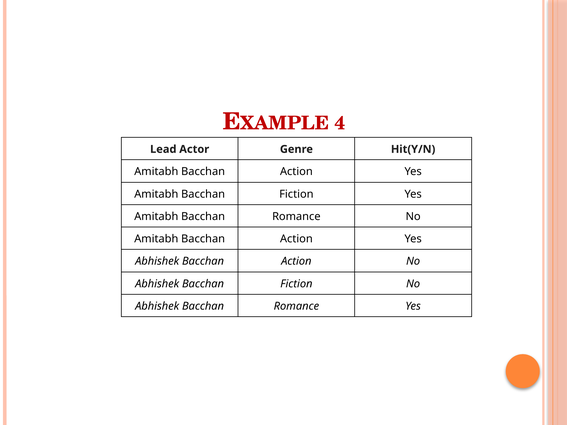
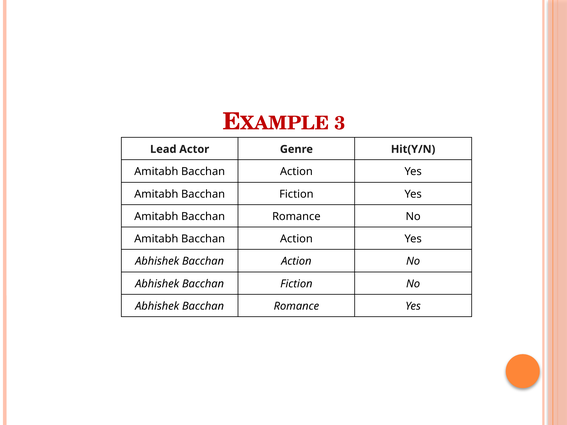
4: 4 -> 3
